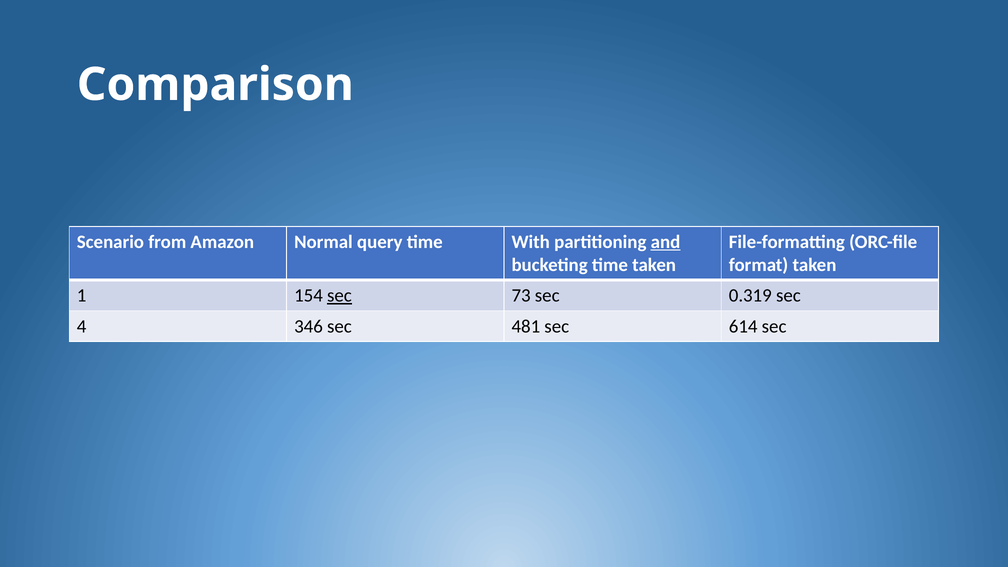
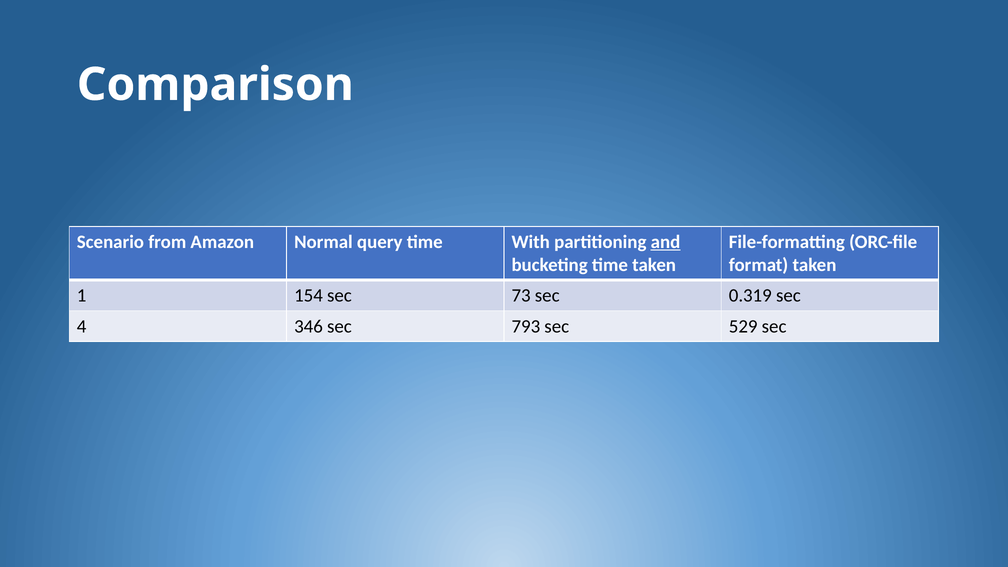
sec at (339, 296) underline: present -> none
481: 481 -> 793
614: 614 -> 529
